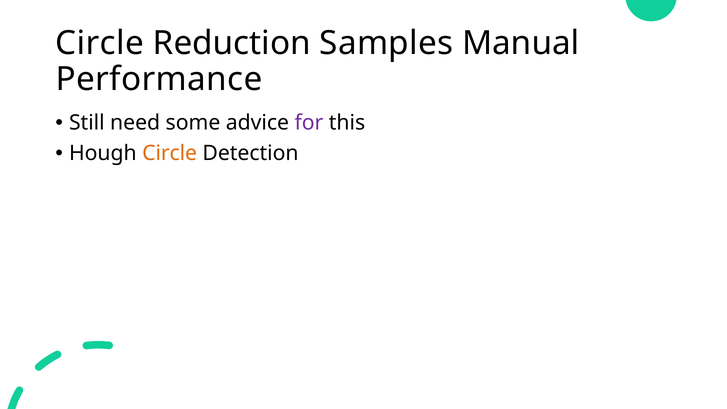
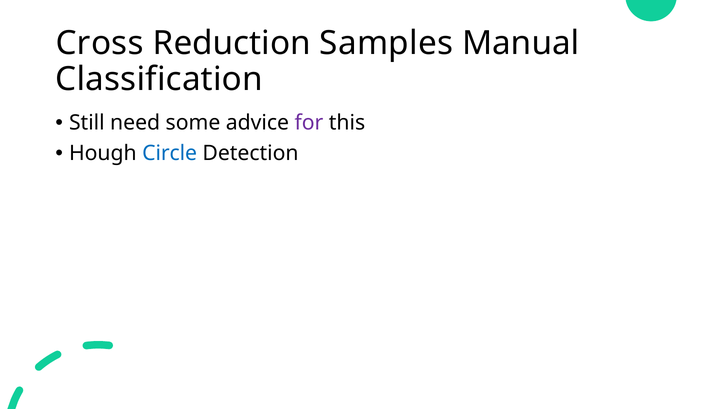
Circle at (100, 43): Circle -> Cross
Performance: Performance -> Classification
Circle at (170, 153) colour: orange -> blue
